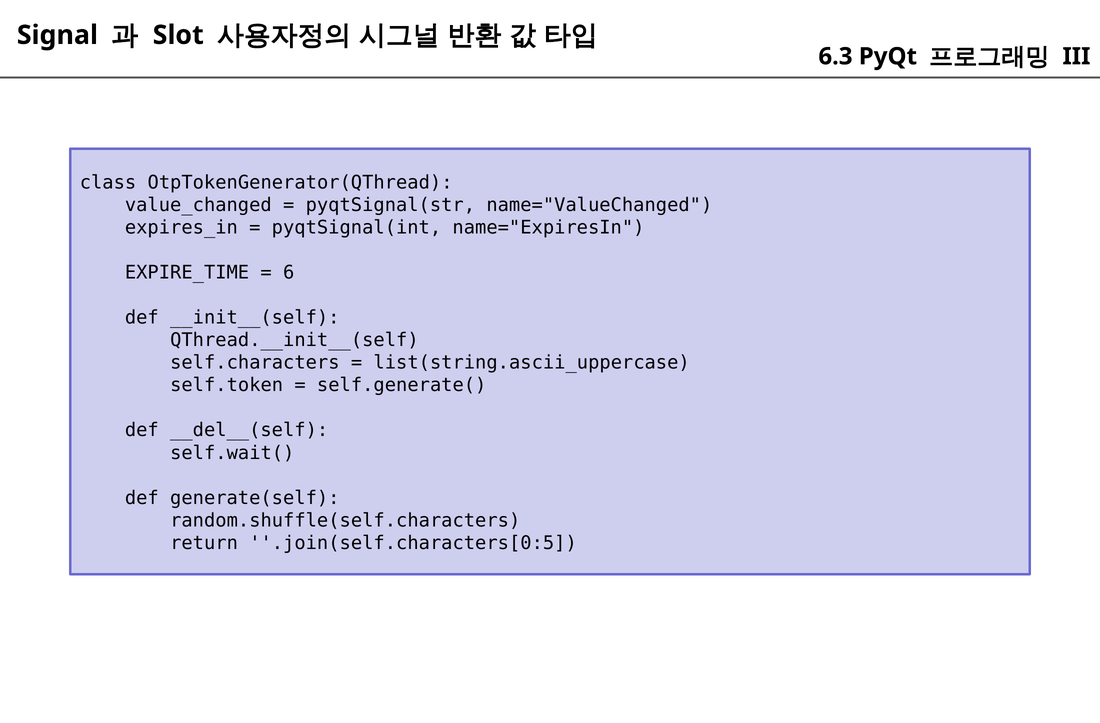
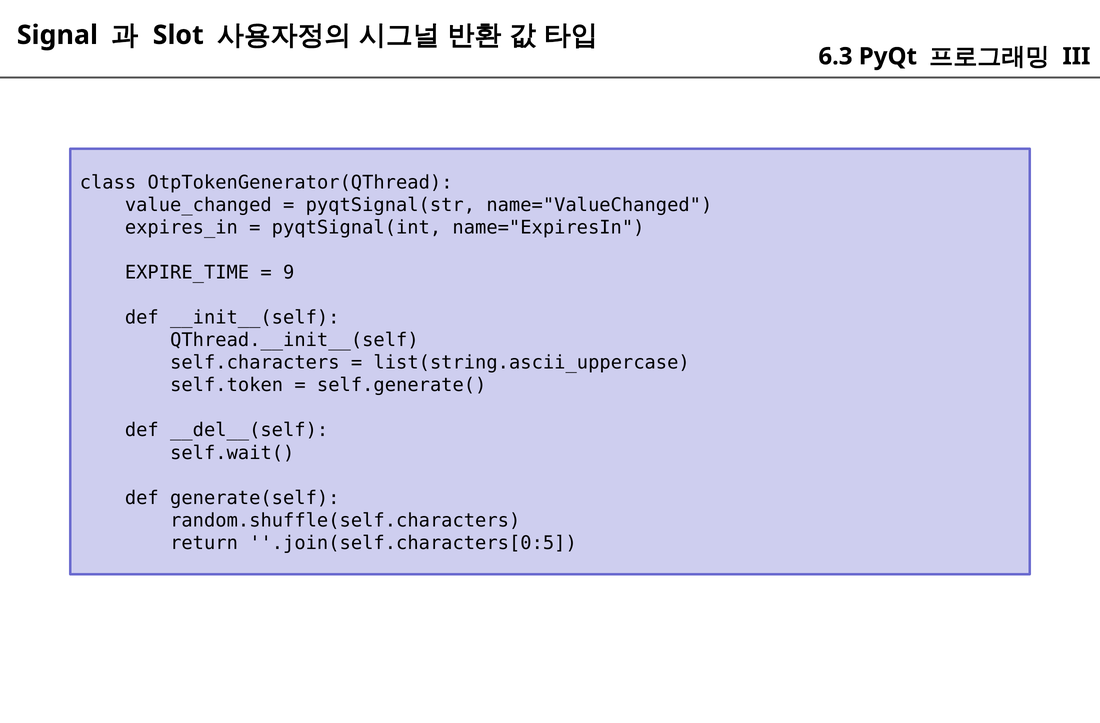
6: 6 -> 9
